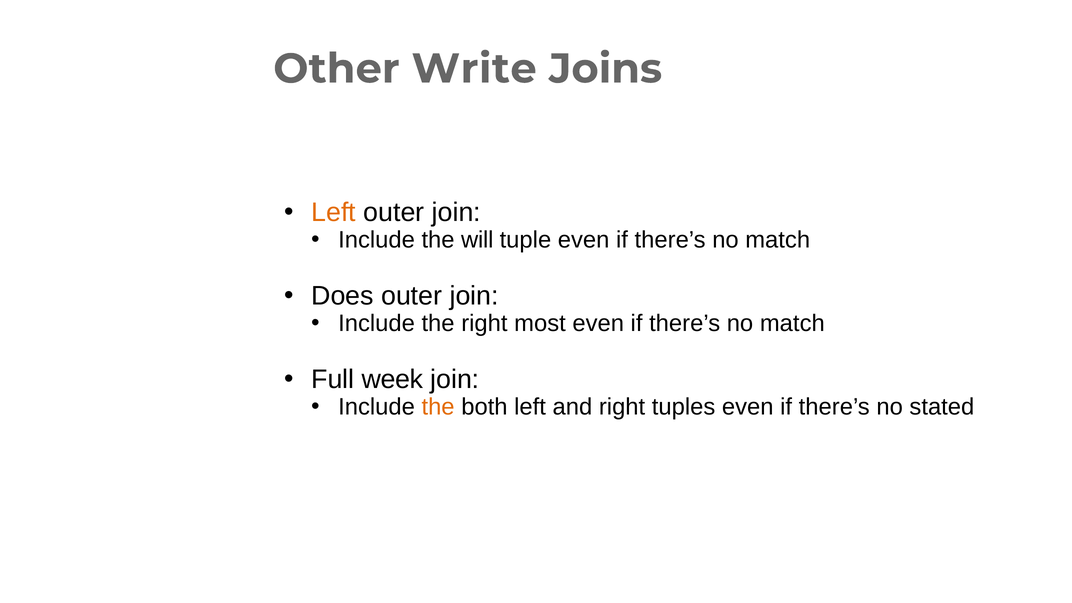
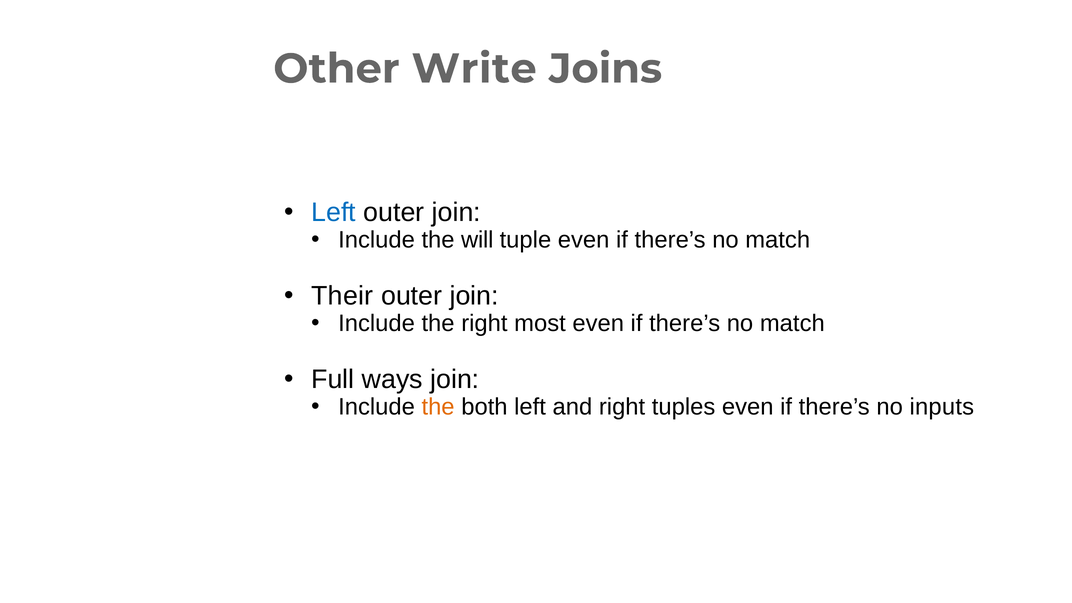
Left at (334, 212) colour: orange -> blue
Does: Does -> Their
week: week -> ways
stated: stated -> inputs
